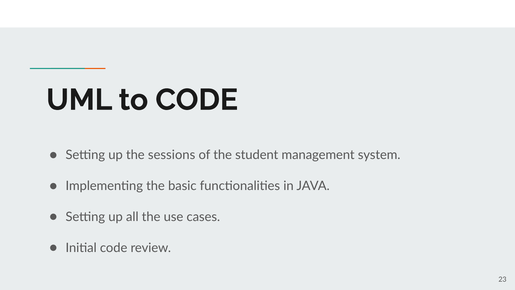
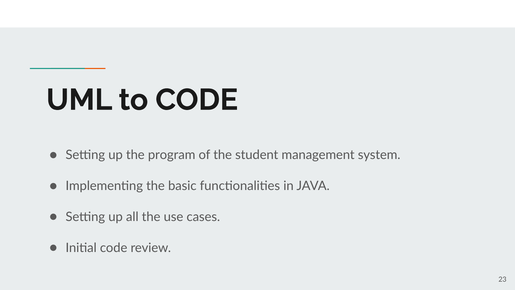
sessions: sessions -> program
